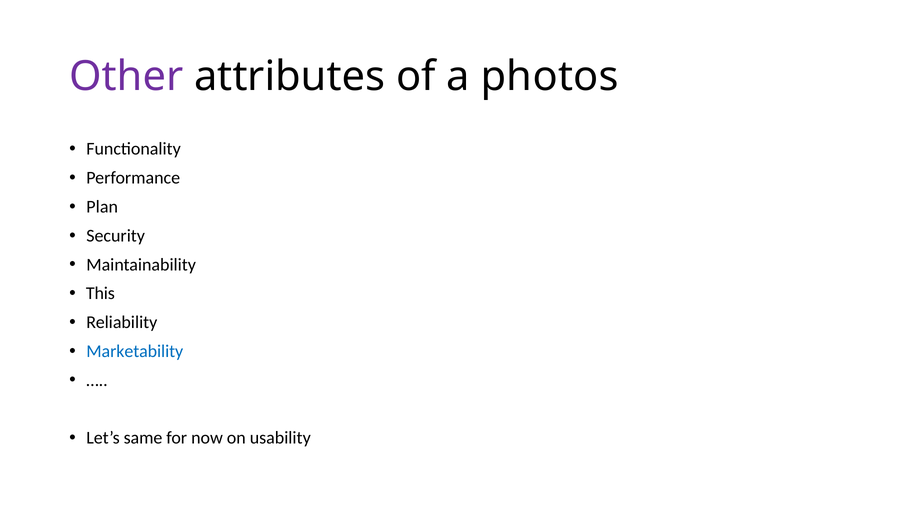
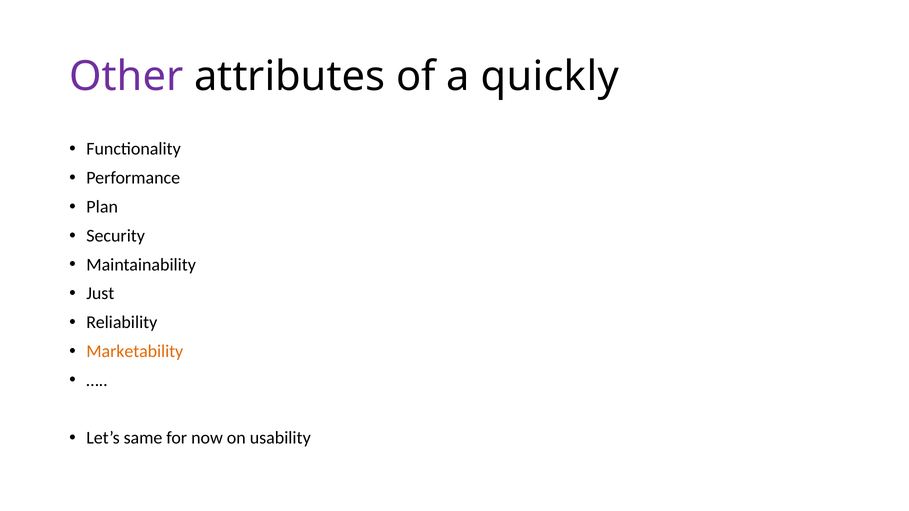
photos: photos -> quickly
This: This -> Just
Marketability colour: blue -> orange
